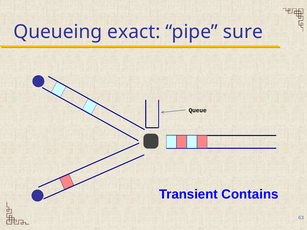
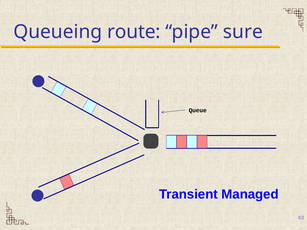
exact: exact -> route
Contains: Contains -> Managed
